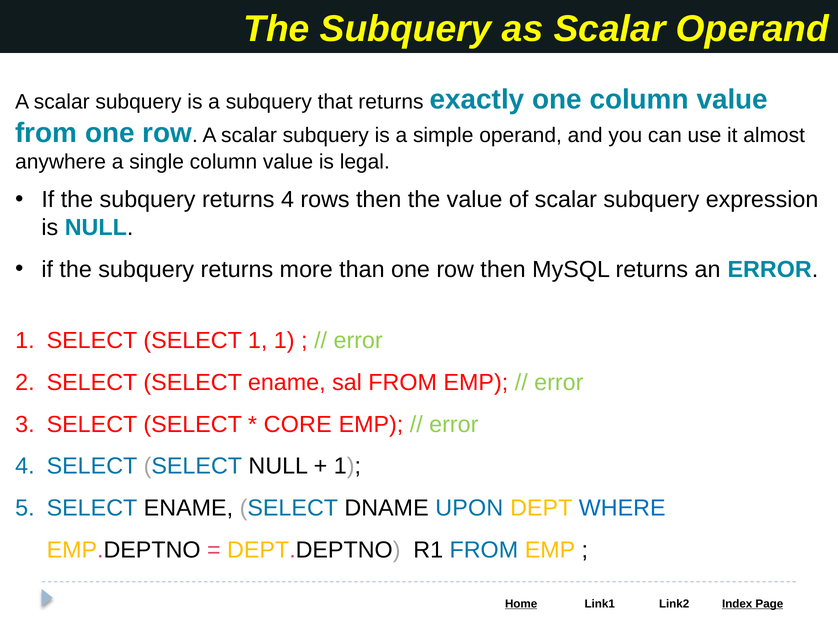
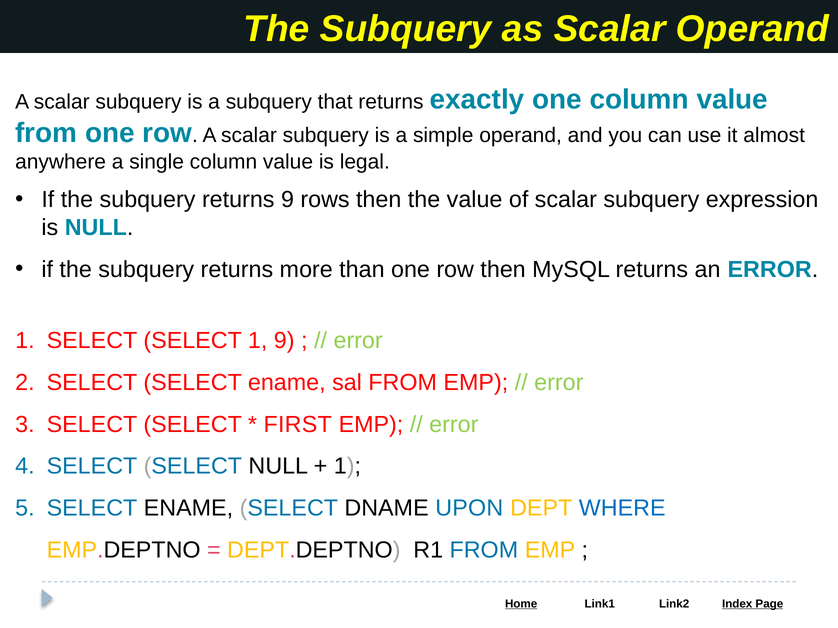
returns 4: 4 -> 9
1 1: 1 -> 9
CORE: CORE -> FIRST
